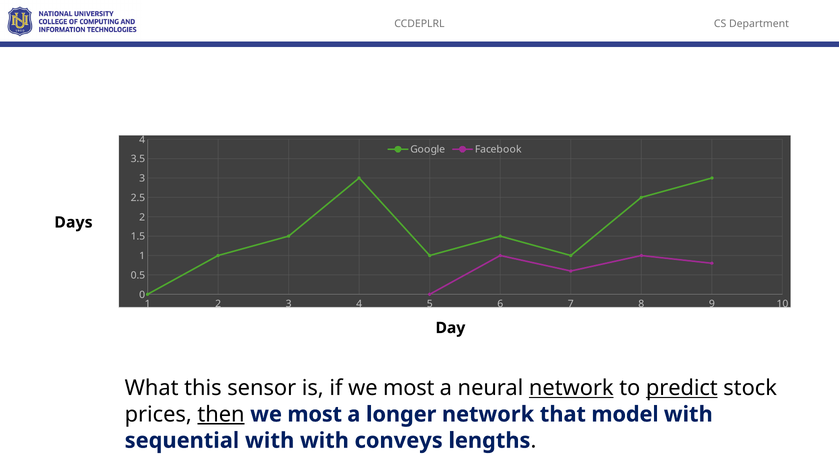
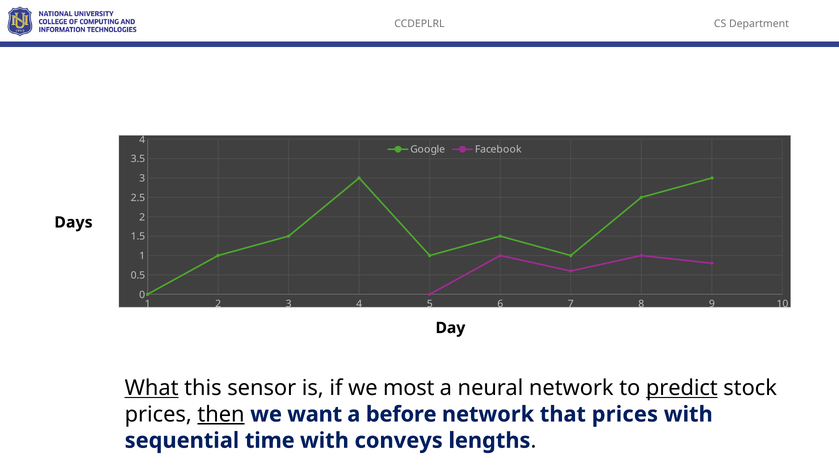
What underline: none -> present
network at (571, 388) underline: present -> none
most at (315, 414): most -> want
longer: longer -> before
that model: model -> prices
sequential with: with -> time
